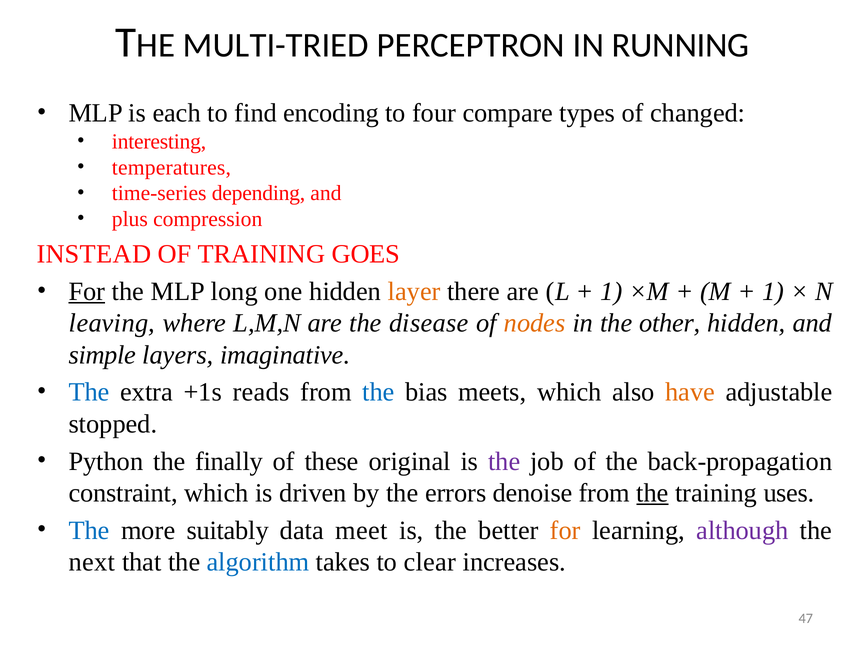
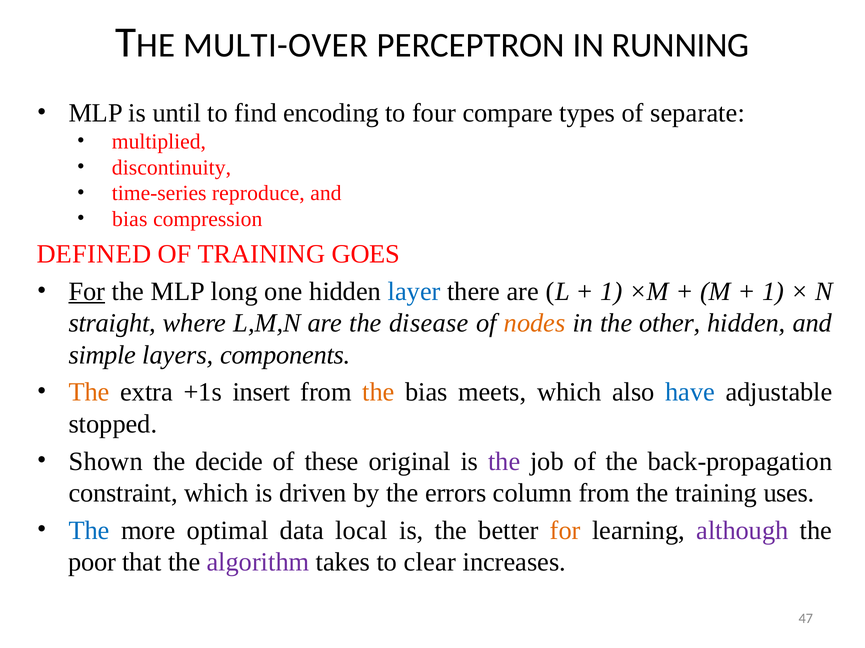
MULTI-TRIED: MULTI-TRIED -> MULTI-OVER
each: each -> until
changed: changed -> separate
interesting: interesting -> multiplied
temperatures: temperatures -> discontinuity
depending: depending -> reproduce
plus at (130, 219): plus -> bias
INSTEAD: INSTEAD -> DEFINED
layer colour: orange -> blue
leaving: leaving -> straight
imaginative: imaginative -> components
The at (89, 393) colour: blue -> orange
reads: reads -> insert
the at (378, 393) colour: blue -> orange
have colour: orange -> blue
Python: Python -> Shown
finally: finally -> decide
denoise: denoise -> column
the at (653, 494) underline: present -> none
suitably: suitably -> optimal
meet: meet -> local
next: next -> poor
algorithm colour: blue -> purple
